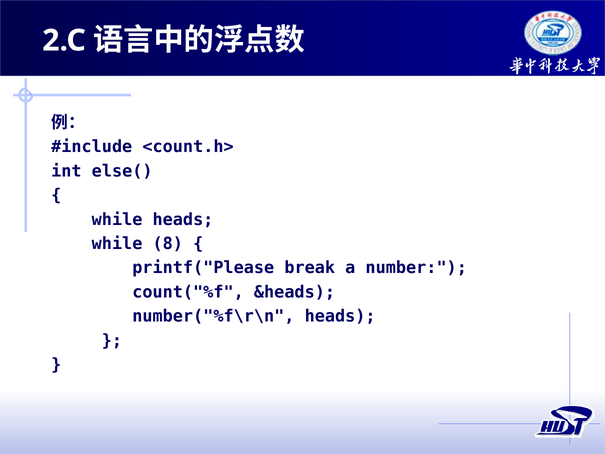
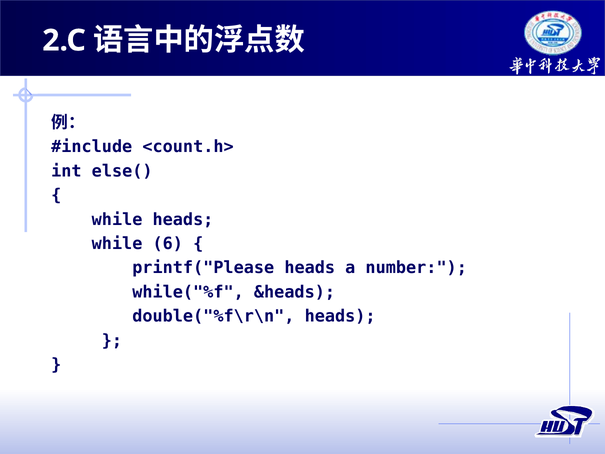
8: 8 -> 6
printf("Please break: break -> heads
count("%f: count("%f -> while("%f
number("%f\r\n: number("%f\r\n -> double("%f\r\n
